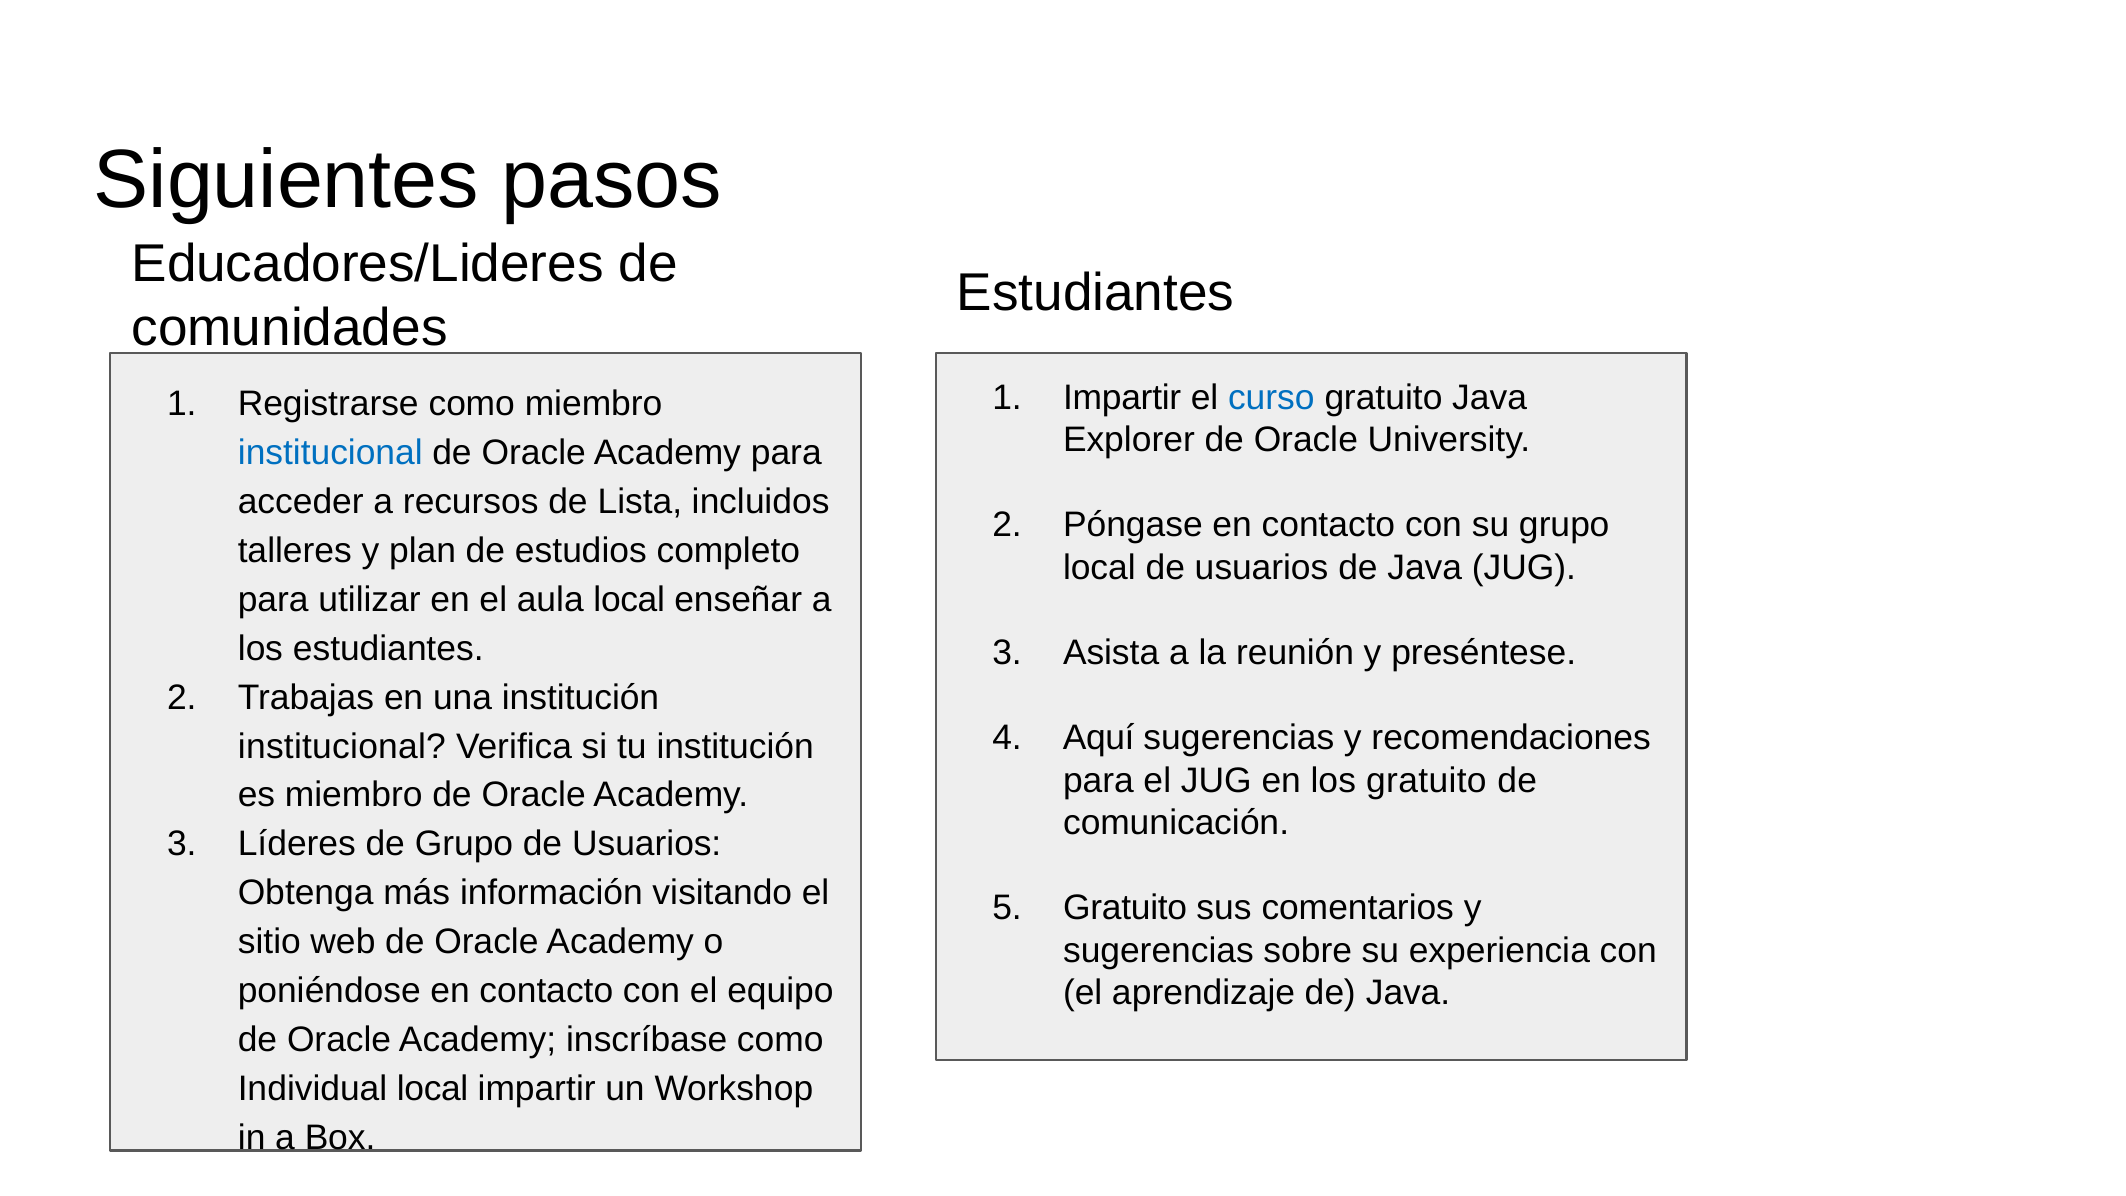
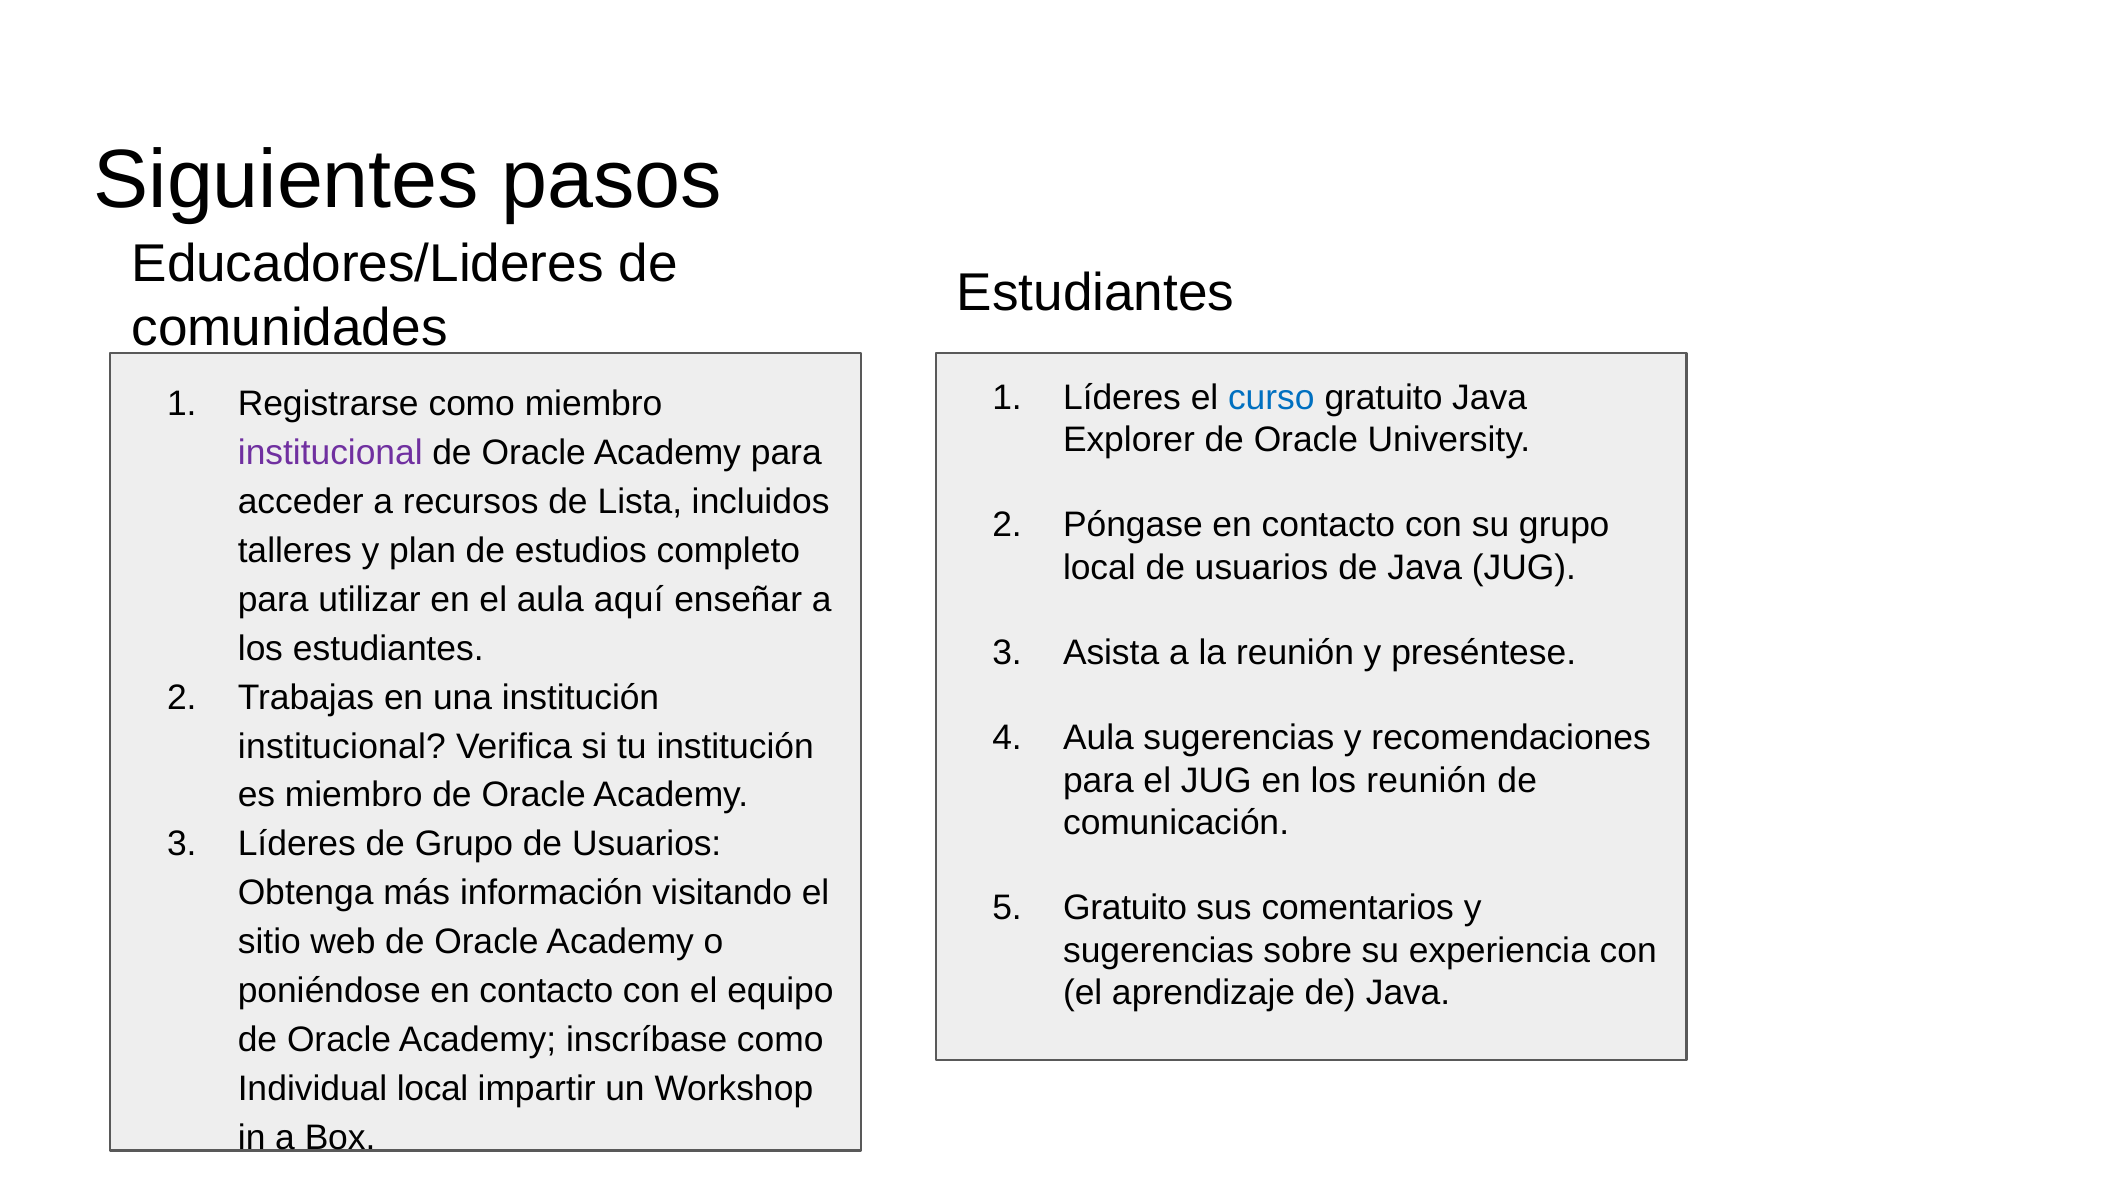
Impartir at (1122, 398): Impartir -> Líderes
institucional at (330, 453) colour: blue -> purple
aula local: local -> aquí
Aquí at (1099, 738): Aquí -> Aula
los gratuito: gratuito -> reunión
